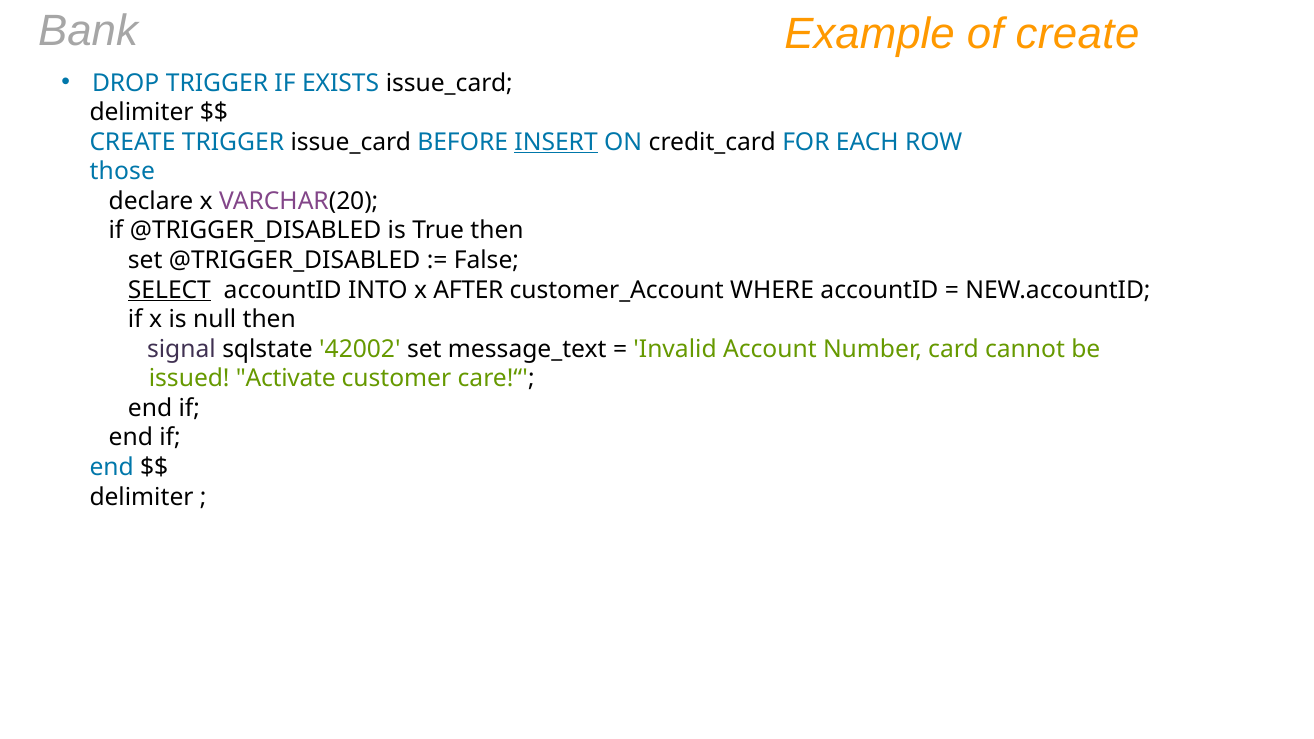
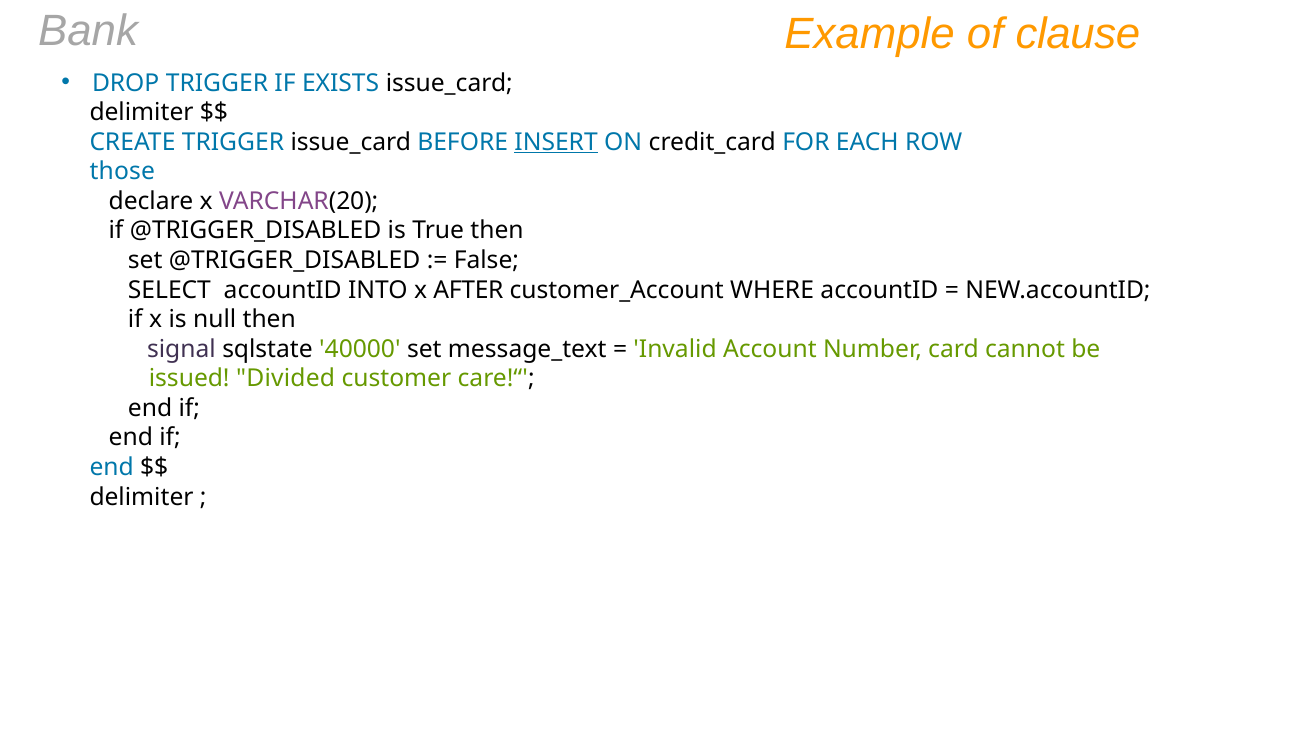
of create: create -> clause
SELECT underline: present -> none
42002: 42002 -> 40000
Activate: Activate -> Divided
